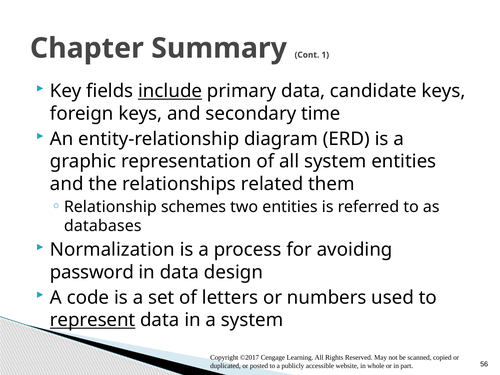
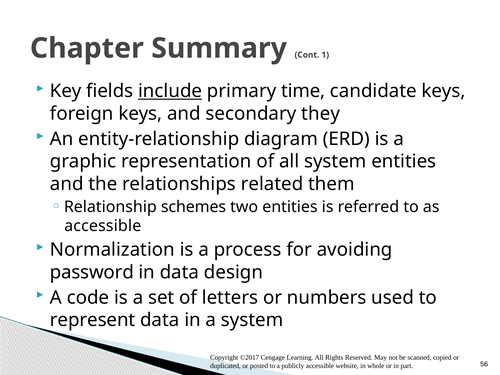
primary data: data -> time
time: time -> they
databases at (103, 226): databases -> accessible
represent underline: present -> none
